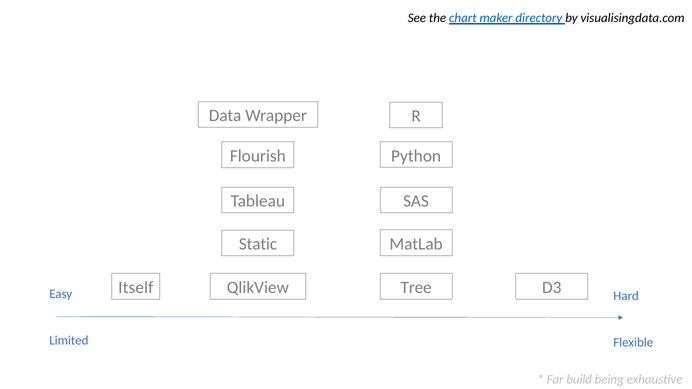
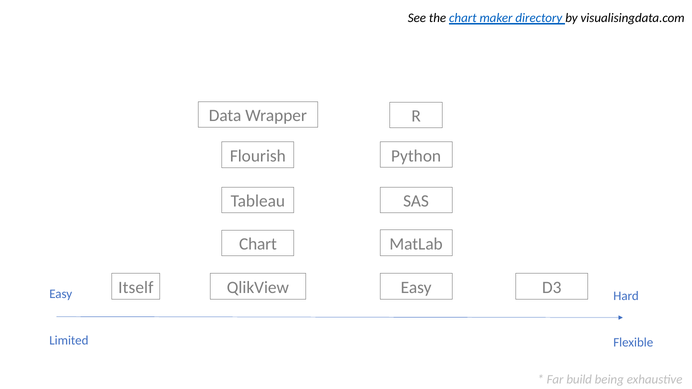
Static at (258, 244): Static -> Chart
Tree at (416, 288): Tree -> Easy
